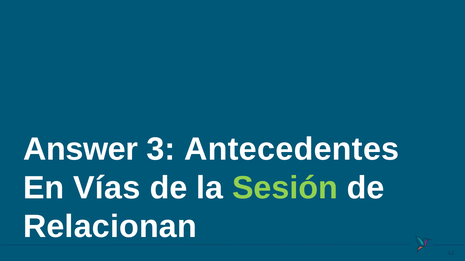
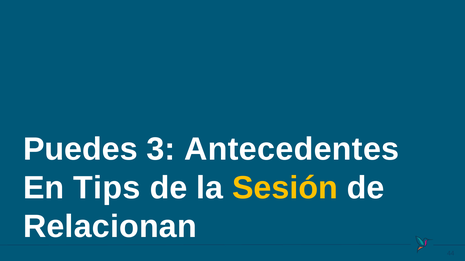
Answer: Answer -> Puedes
Vías: Vías -> Tips
Sesión colour: light green -> yellow
